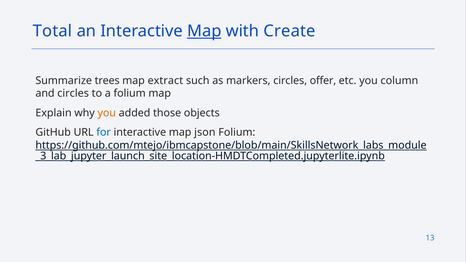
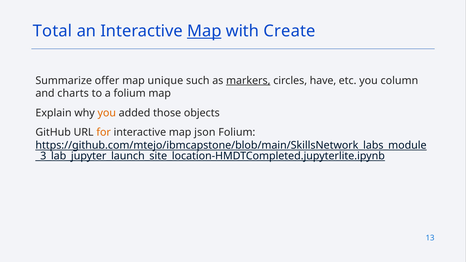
trees: trees -> offer
extract: extract -> unique
markers underline: none -> present
offer: offer -> have
and circles: circles -> charts
for colour: blue -> orange
